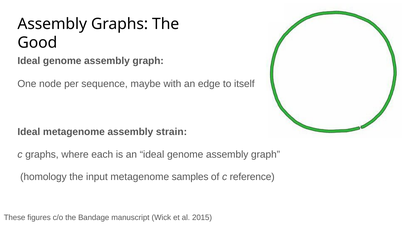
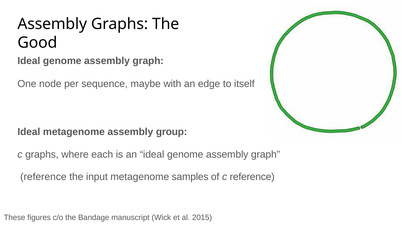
strain: strain -> group
homology at (43, 177): homology -> reference
